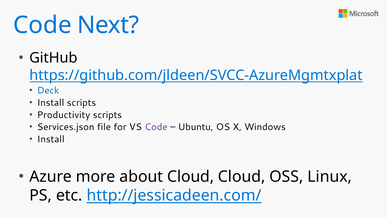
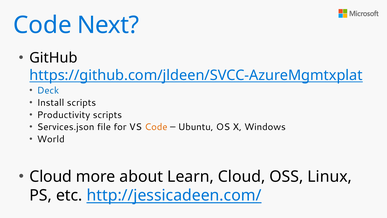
Code at (156, 127) colour: purple -> orange
Install at (51, 139): Install -> World
Azure at (51, 176): Azure -> Cloud
about Cloud: Cloud -> Learn
